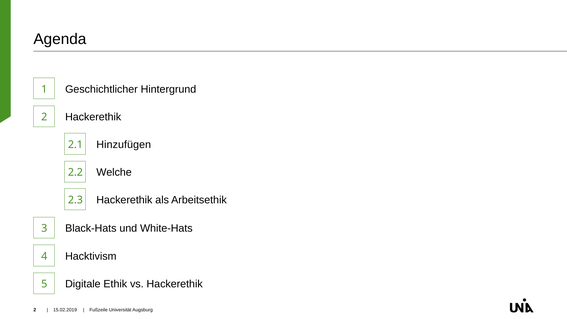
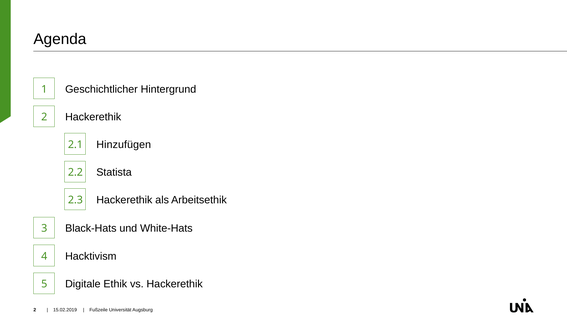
Welche: Welche -> Statista
